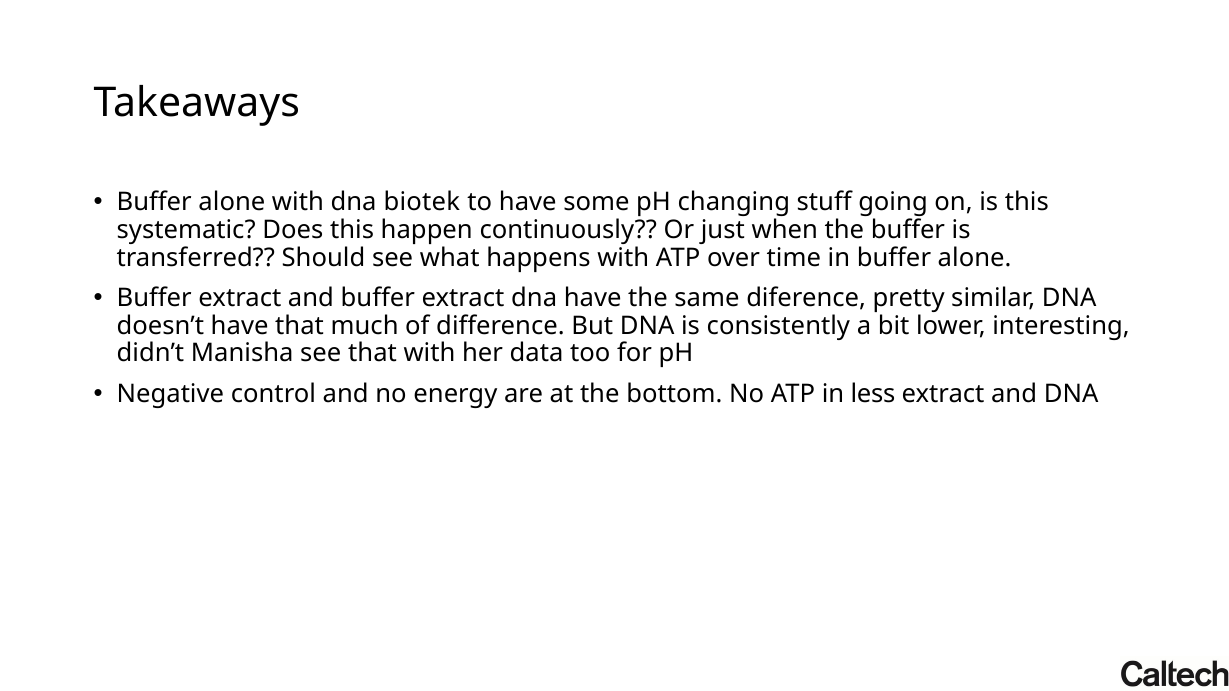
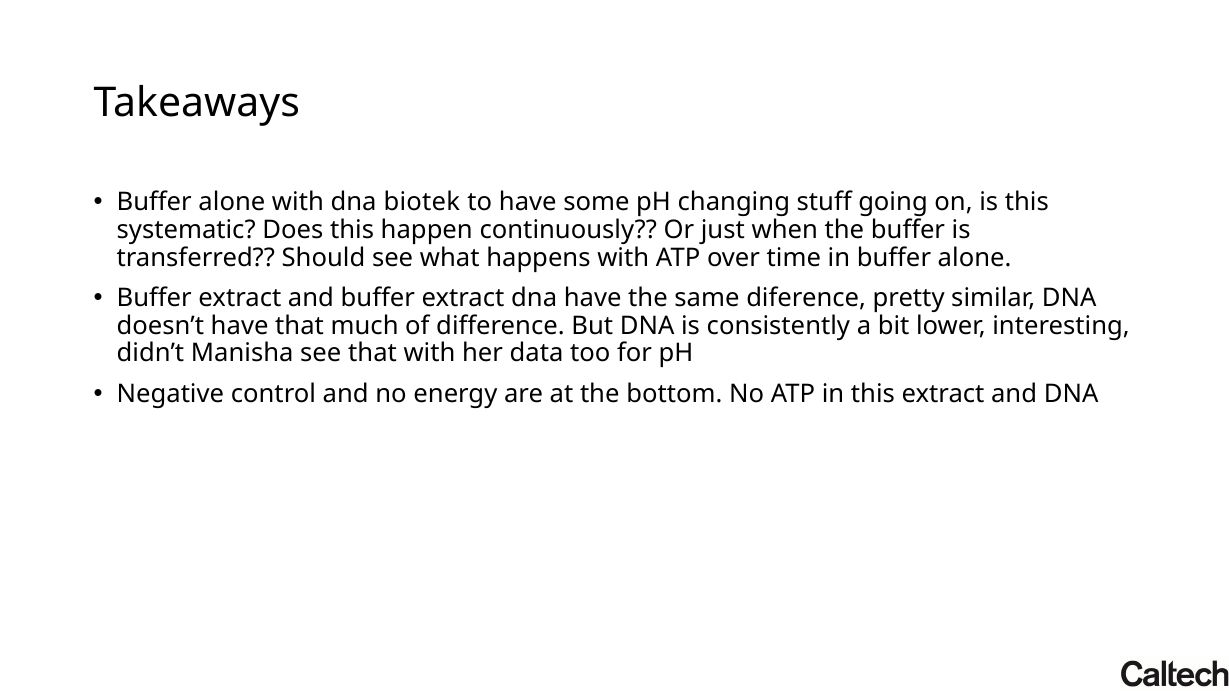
in less: less -> this
